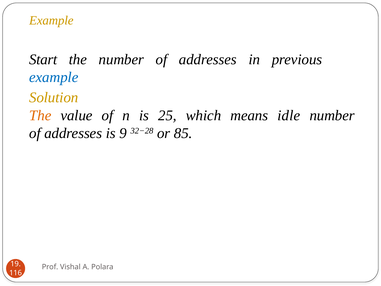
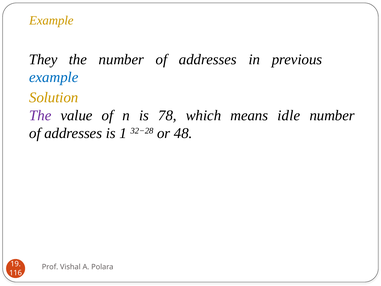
Start: Start -> They
The at (40, 115) colour: orange -> purple
25: 25 -> 78
9: 9 -> 1
85: 85 -> 48
